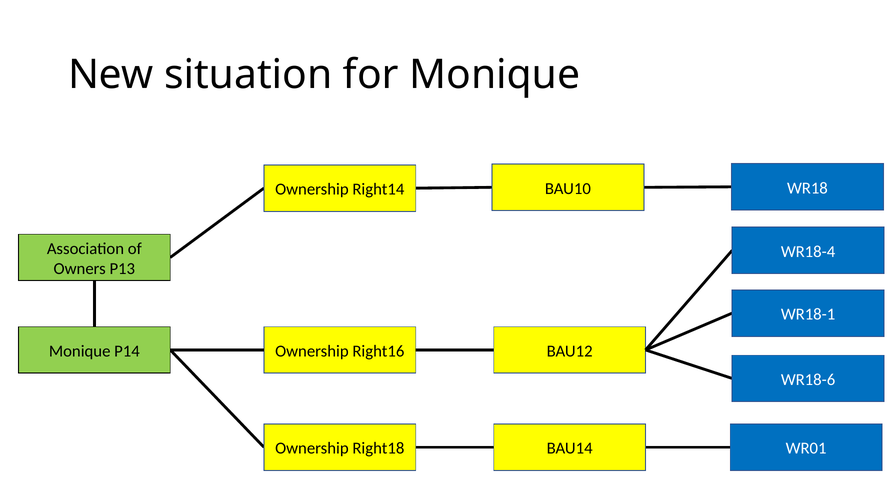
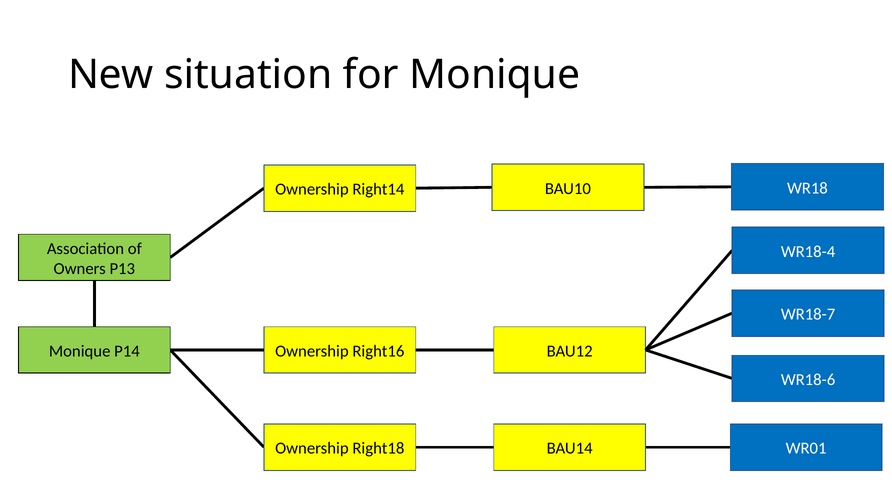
WR18-1: WR18-1 -> WR18-7
